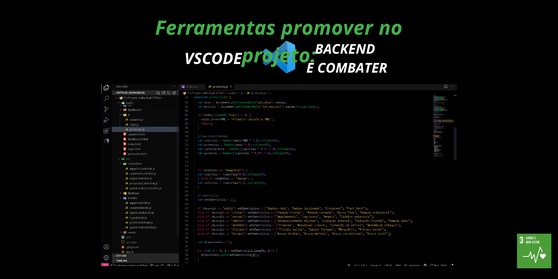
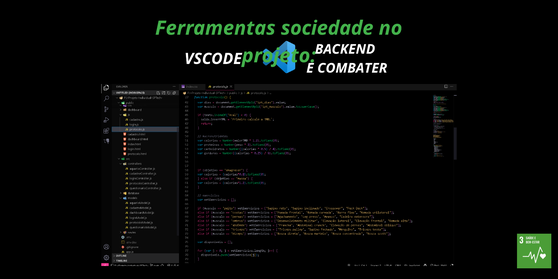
promover: promover -> sociedade
